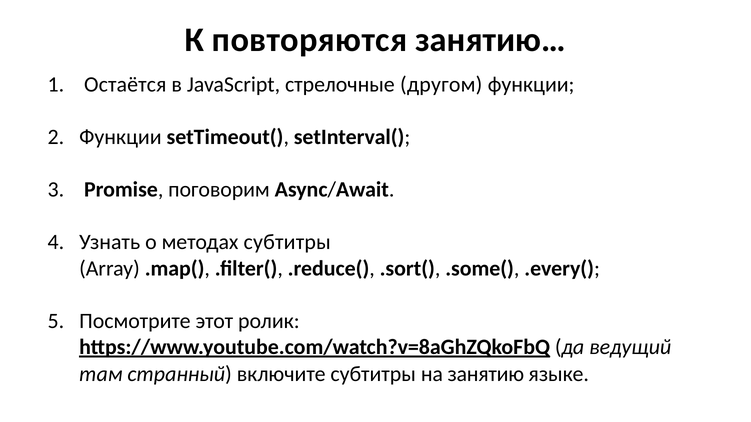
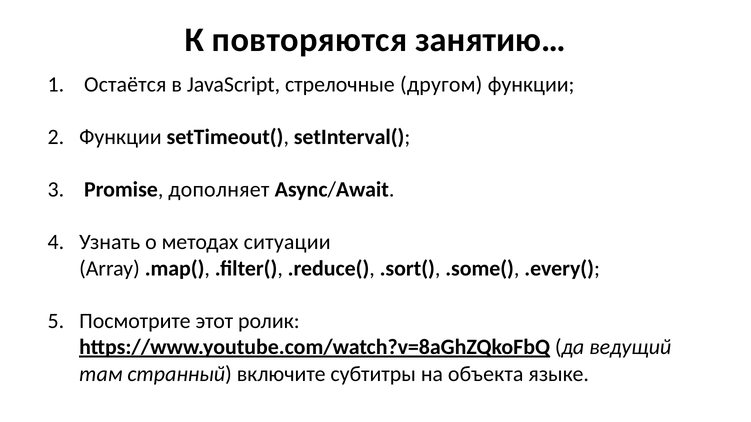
поговорим: поговорим -> дополняет
методах субтитры: субтитры -> ситуации
занятию: занятию -> объекта
